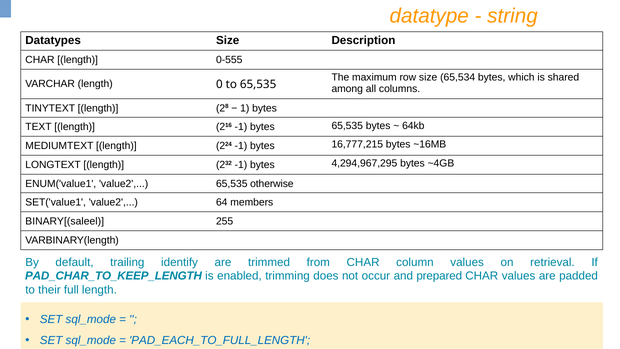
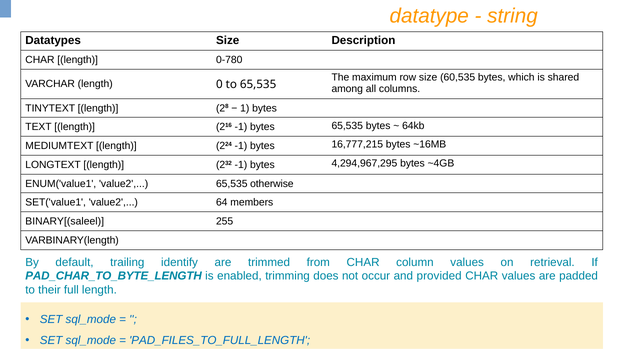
0-555: 0-555 -> 0-780
65,534: 65,534 -> 60,535
PAD_CHAR_TO_KEEP_LENGTH: PAD_CHAR_TO_KEEP_LENGTH -> PAD_CHAR_TO_BYTE_LENGTH
prepared: prepared -> provided
PAD_EACH_TO_FULL_LENGTH: PAD_EACH_TO_FULL_LENGTH -> PAD_FILES_TO_FULL_LENGTH
